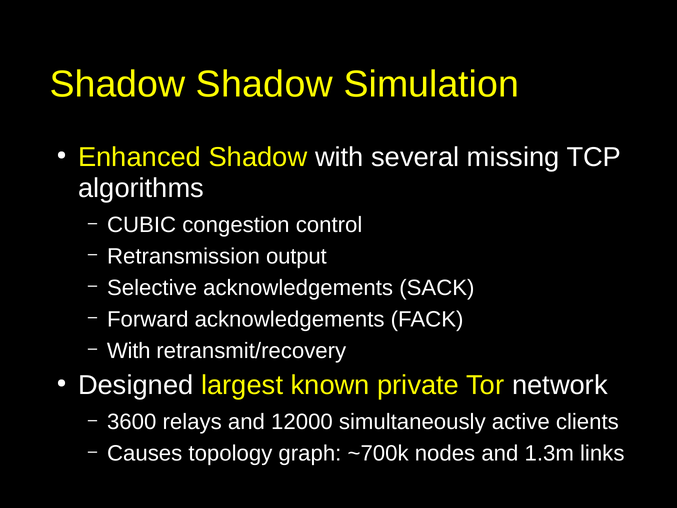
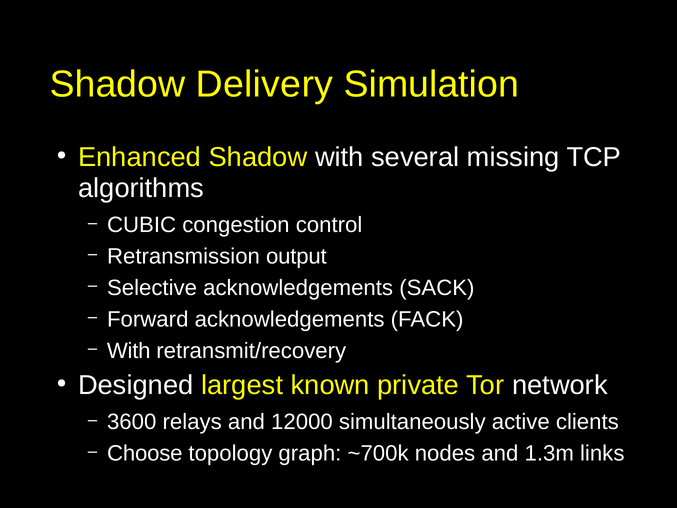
Shadow Shadow: Shadow -> Delivery
Causes: Causes -> Choose
